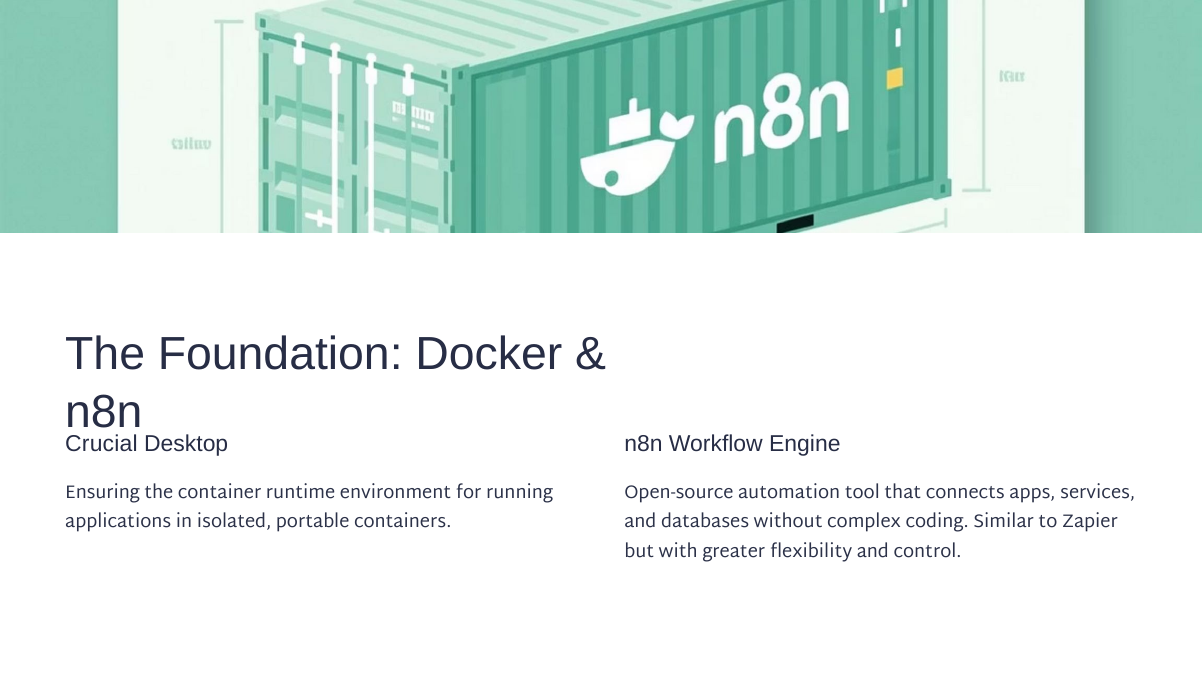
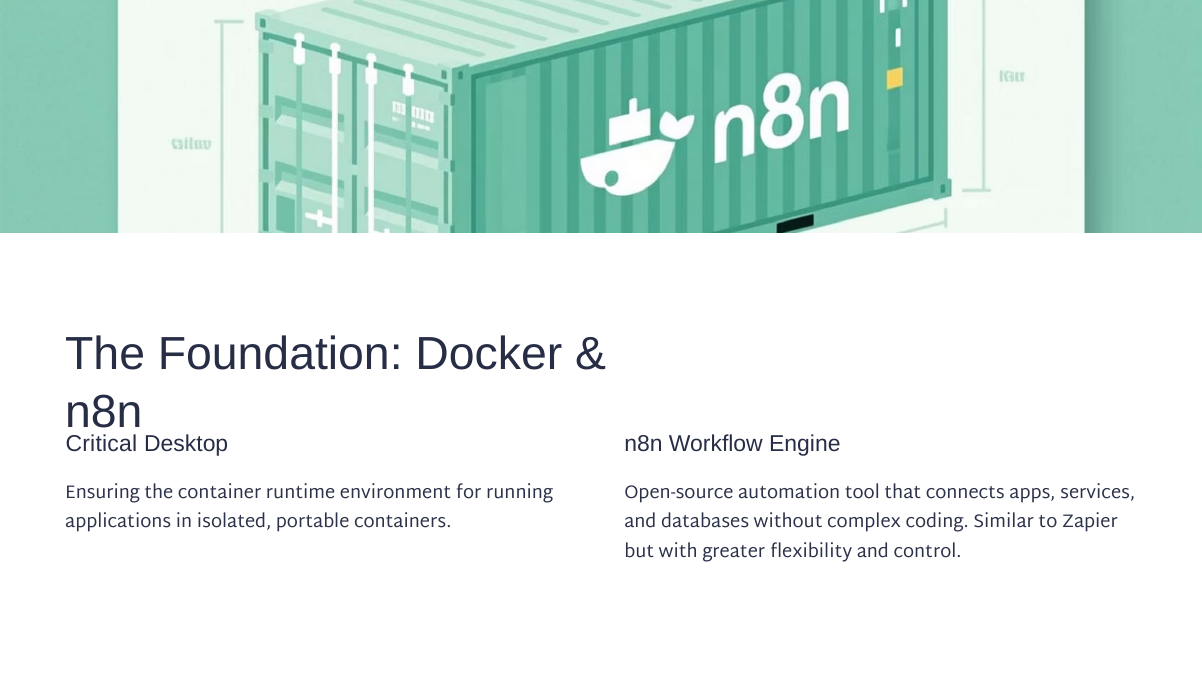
Crucial: Crucial -> Critical
